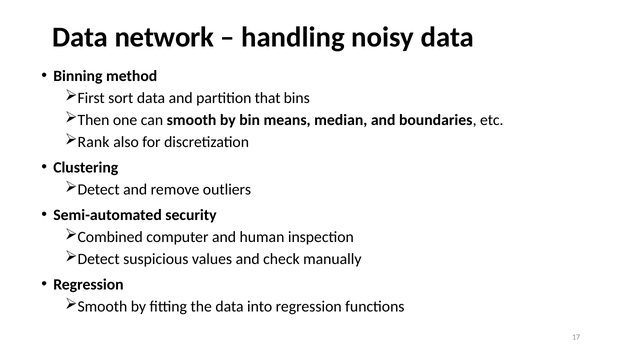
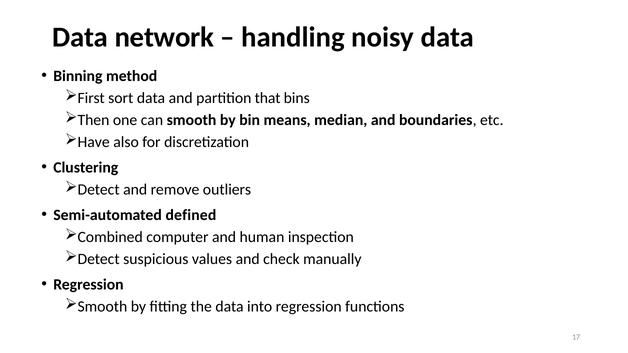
Rank: Rank -> Have
security: security -> defined
